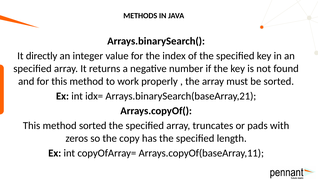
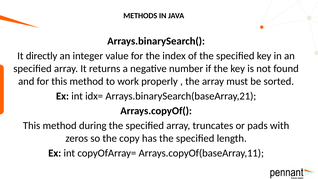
method sorted: sorted -> during
